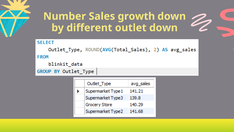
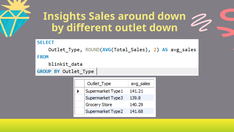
Number: Number -> Insights
growth: growth -> around
